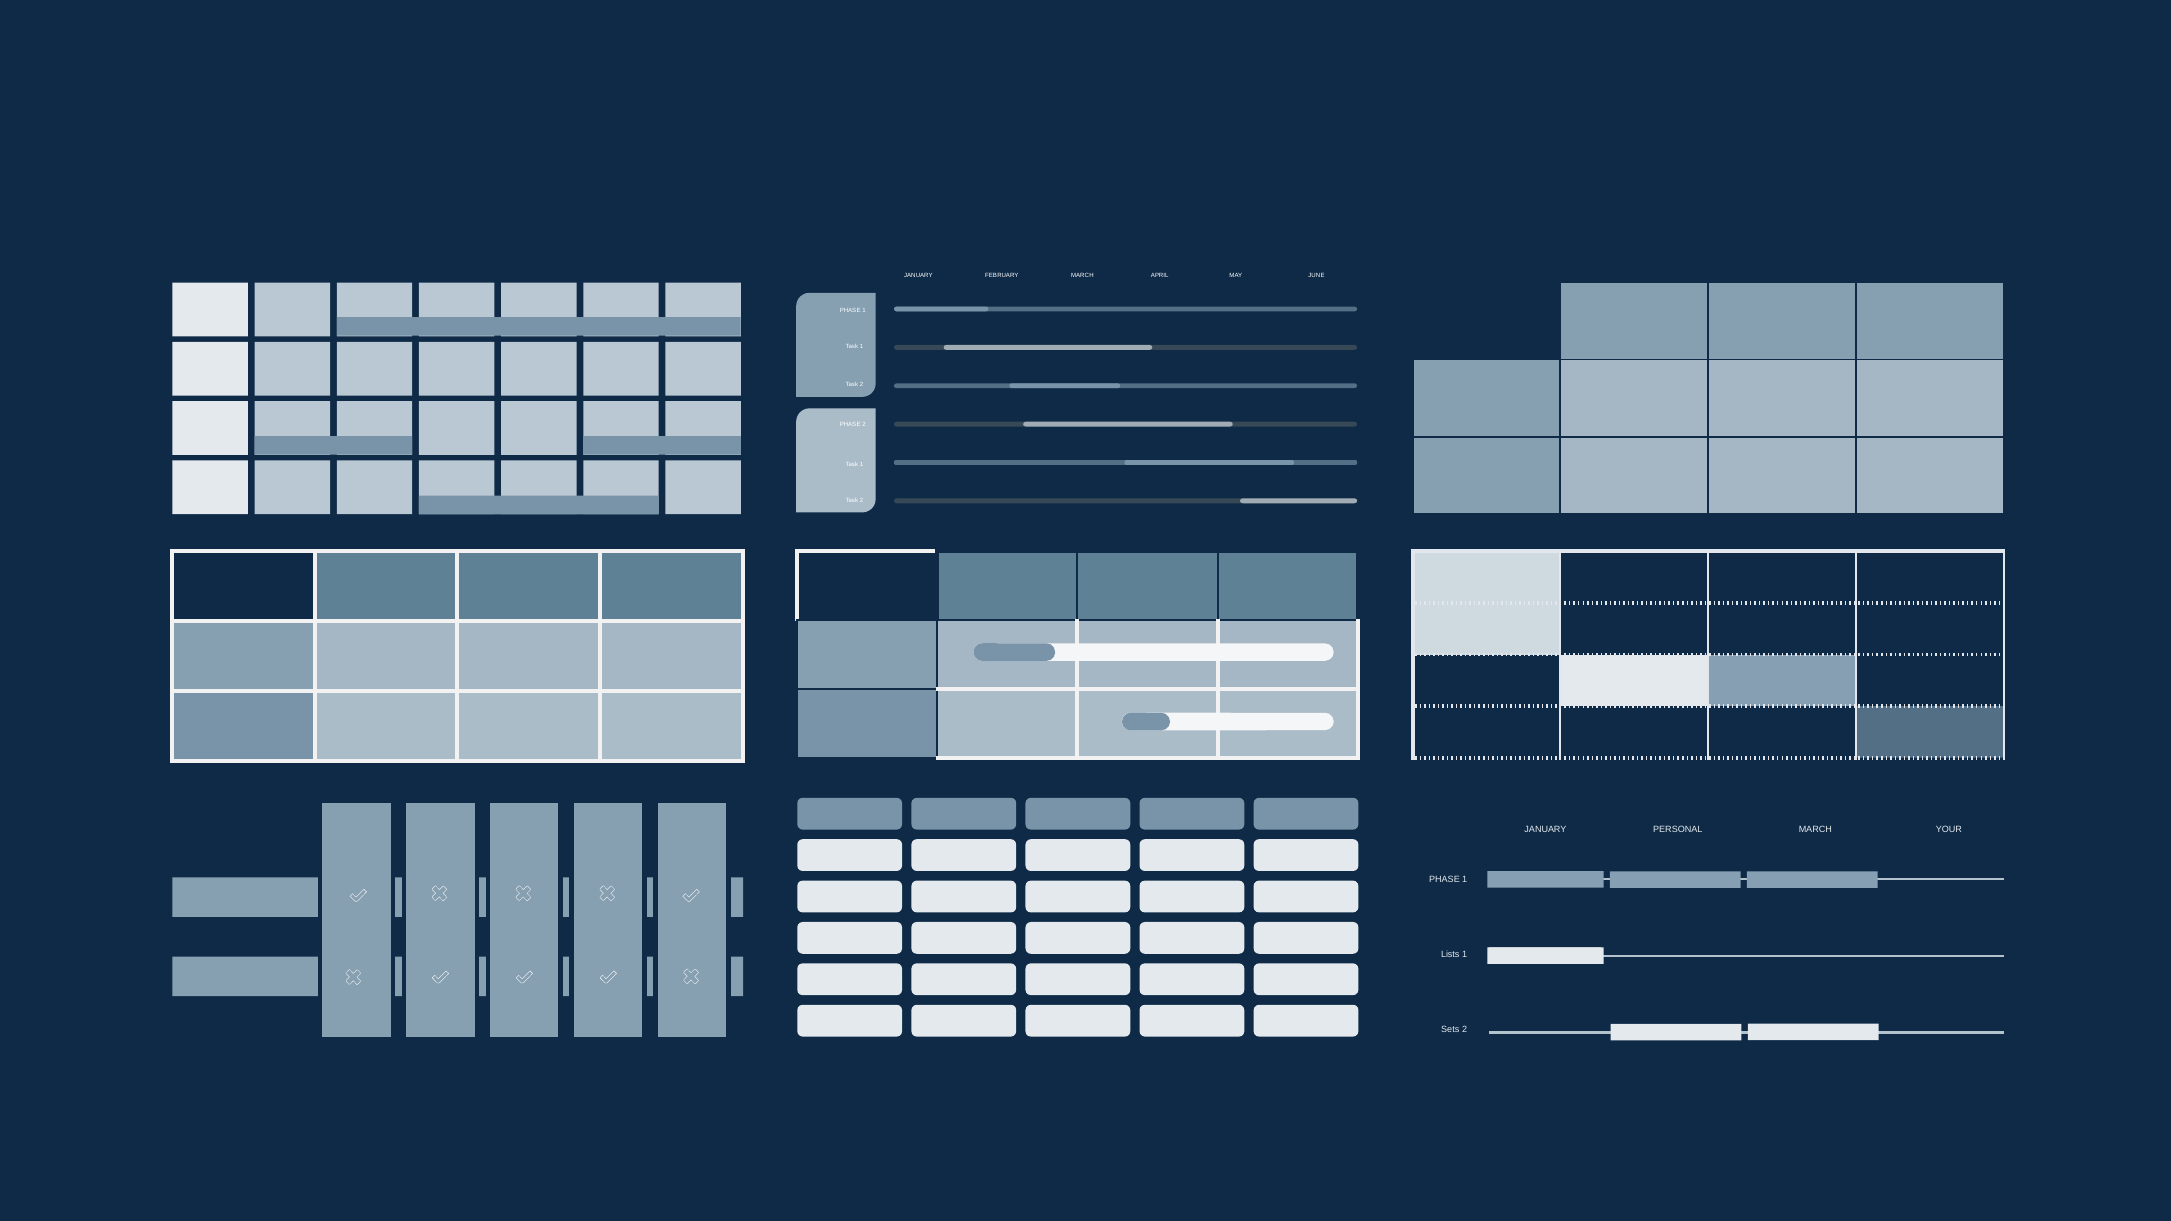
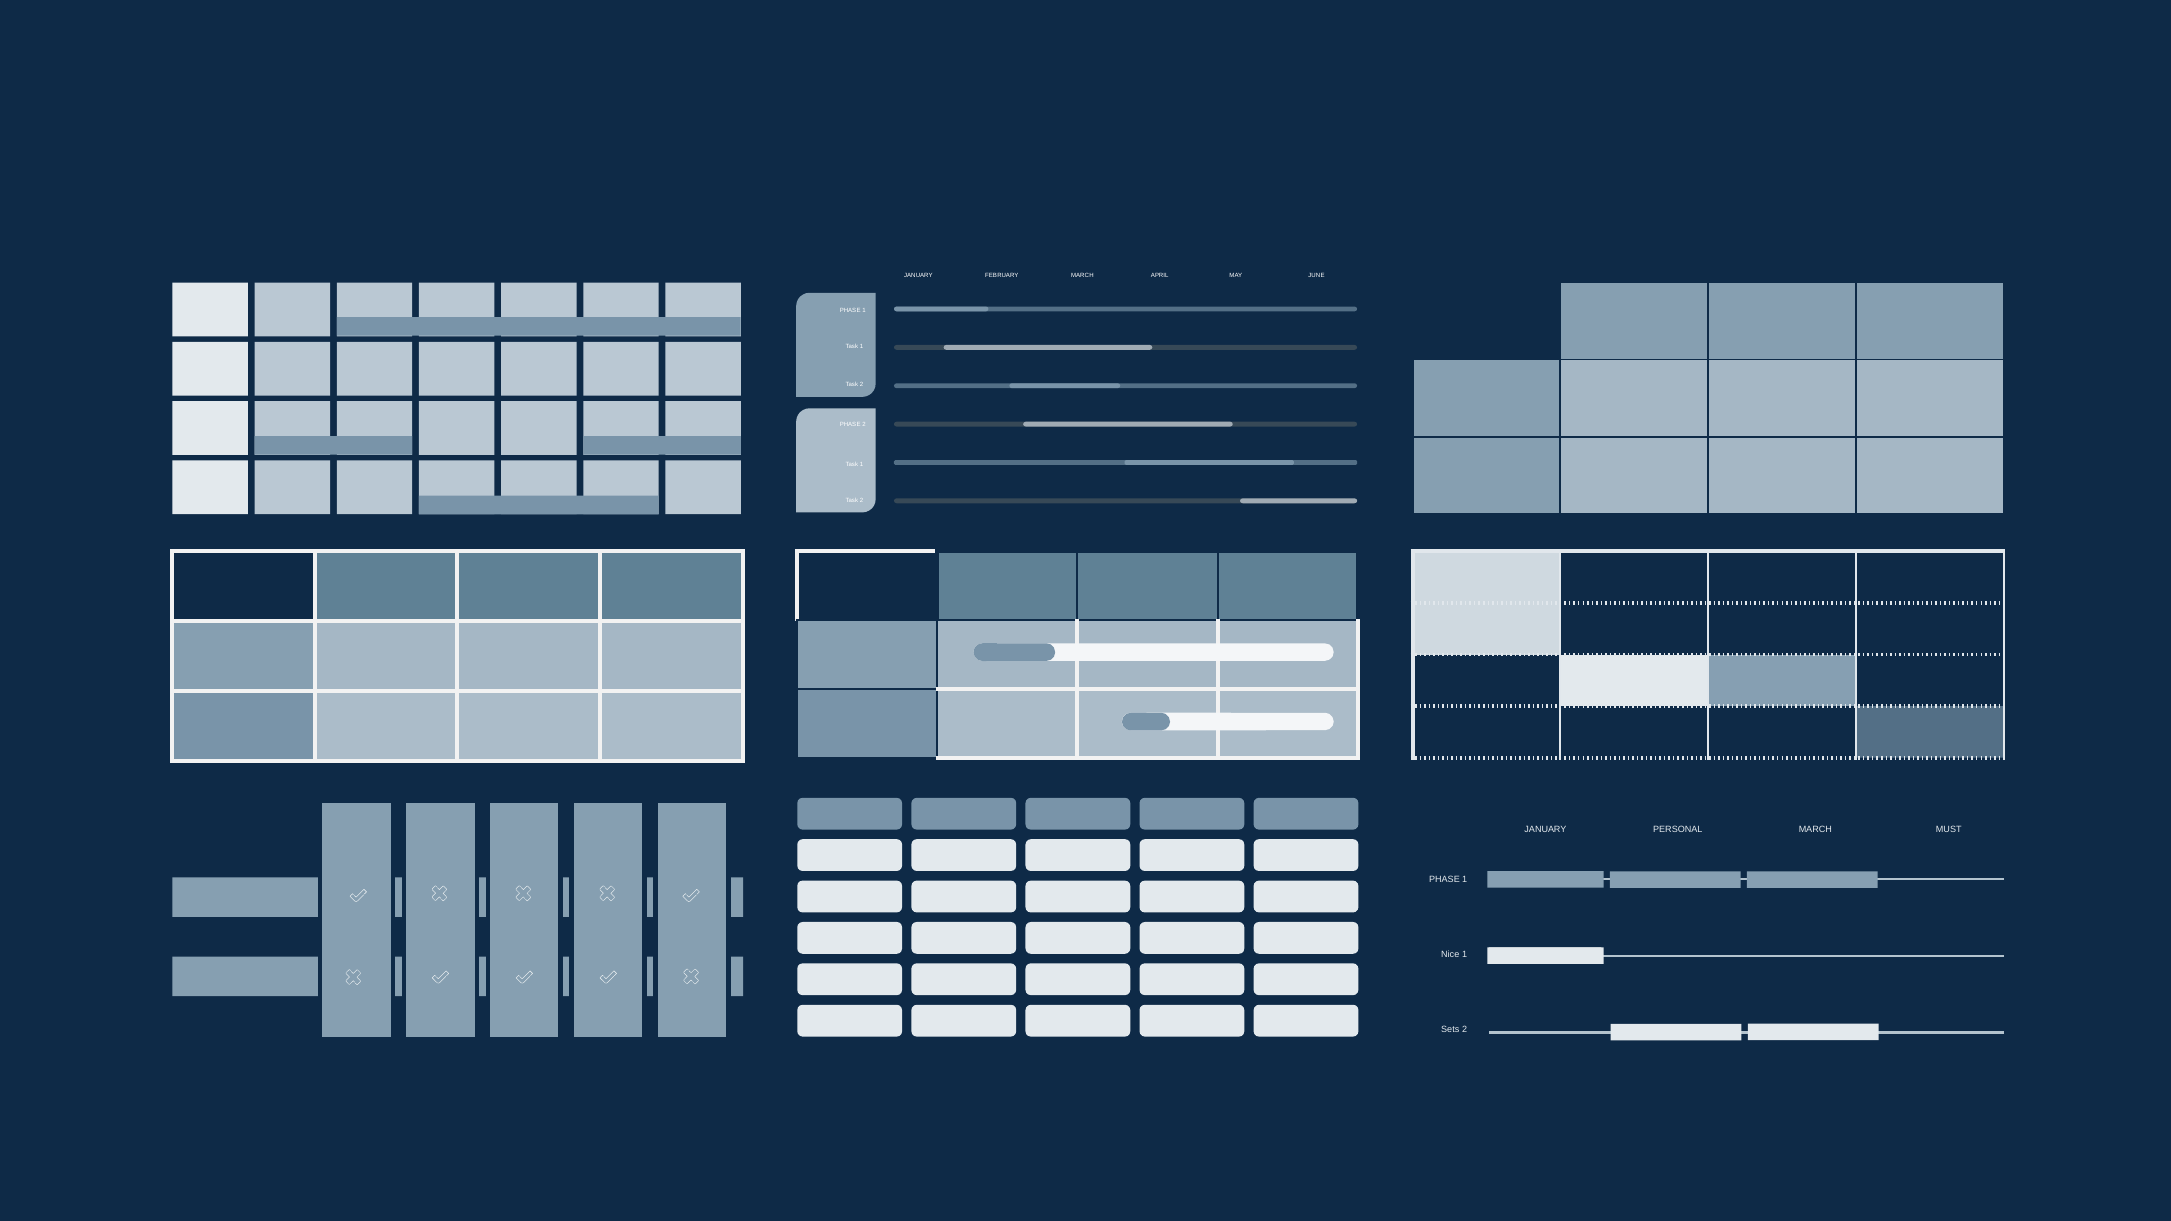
YOUR: YOUR -> MUST
Lists: Lists -> Nice
